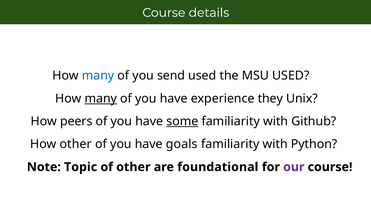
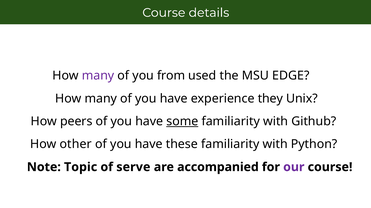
many at (98, 76) colour: blue -> purple
send: send -> from
MSU USED: USED -> EDGE
many at (101, 99) underline: present -> none
goals: goals -> these
of other: other -> serve
foundational: foundational -> accompanied
